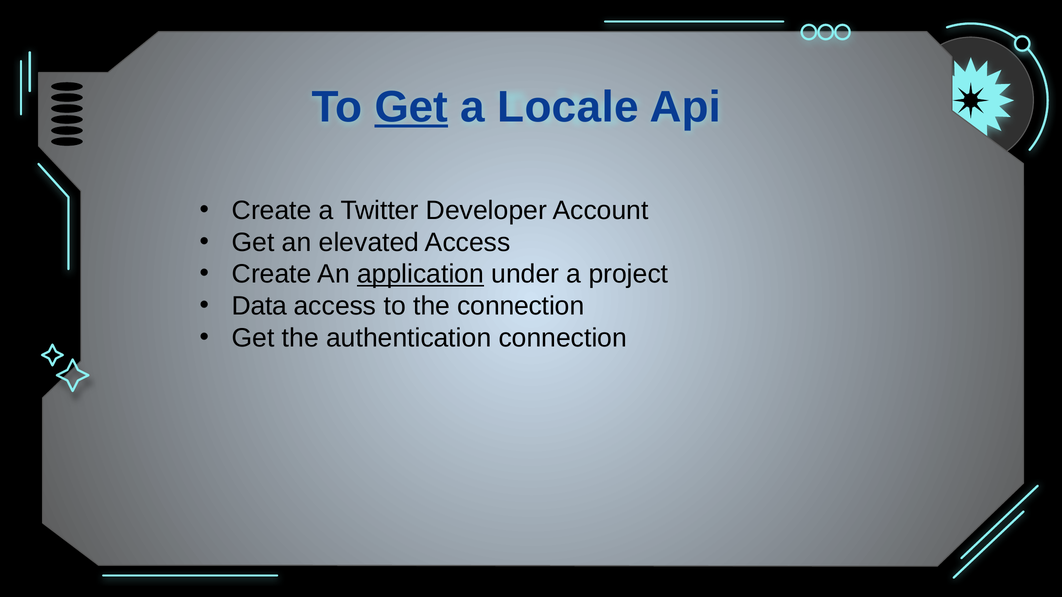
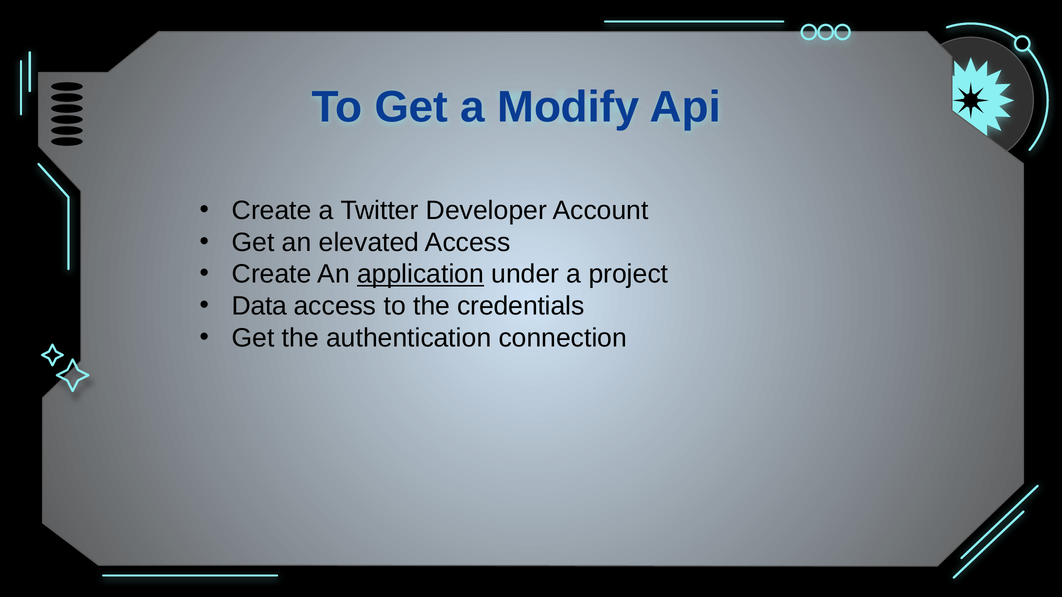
Get at (411, 107) underline: present -> none
Locale: Locale -> Modify
the connection: connection -> credentials
